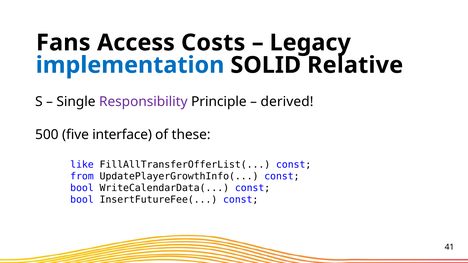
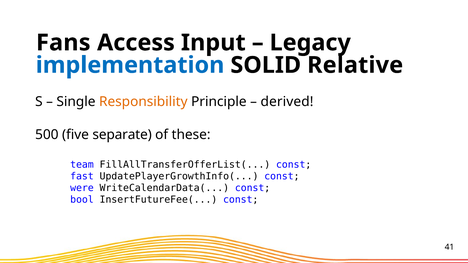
Costs: Costs -> Input
Responsibility colour: purple -> orange
interface: interface -> separate
like: like -> team
from: from -> fast
bool at (82, 188): bool -> were
